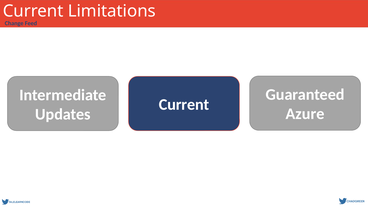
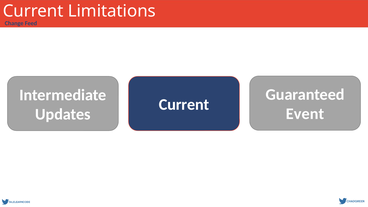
Azure: Azure -> Event
